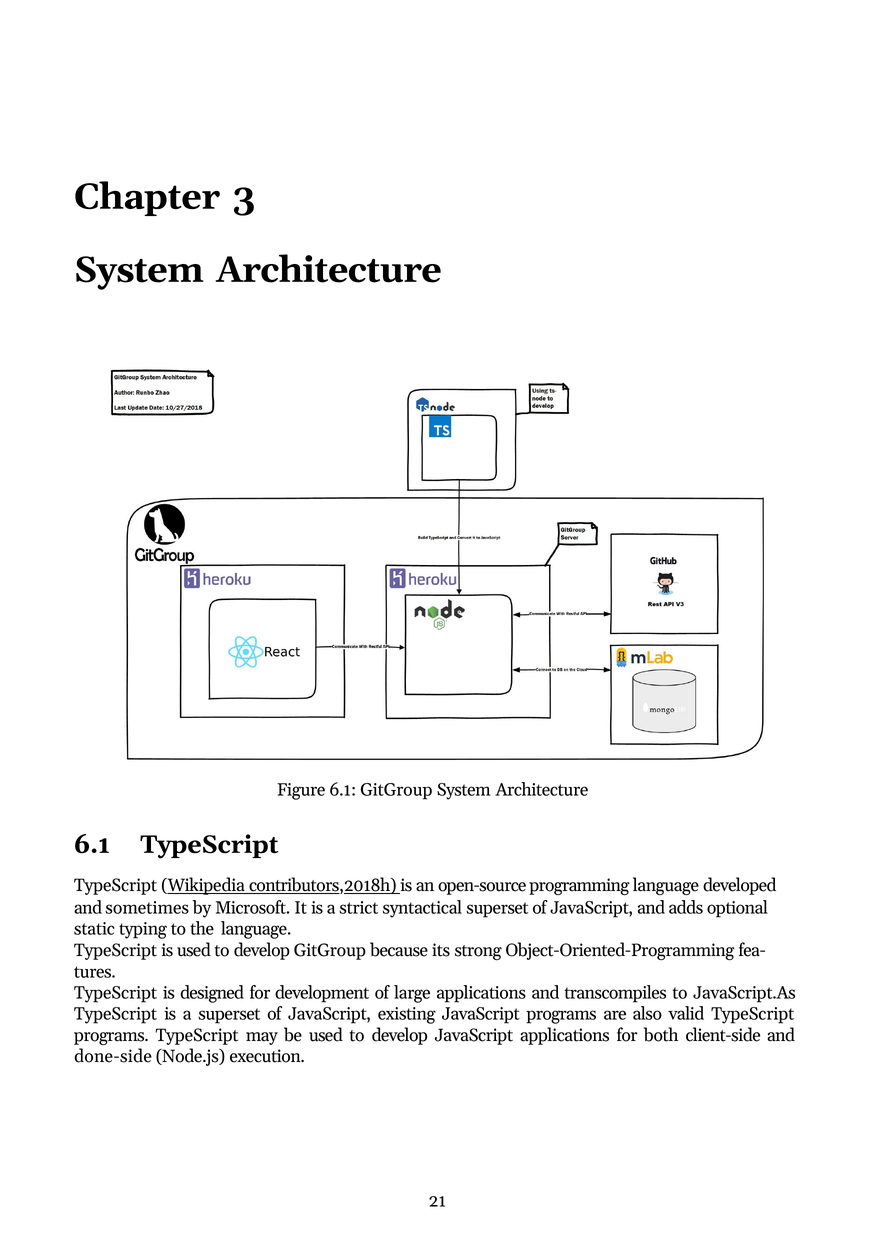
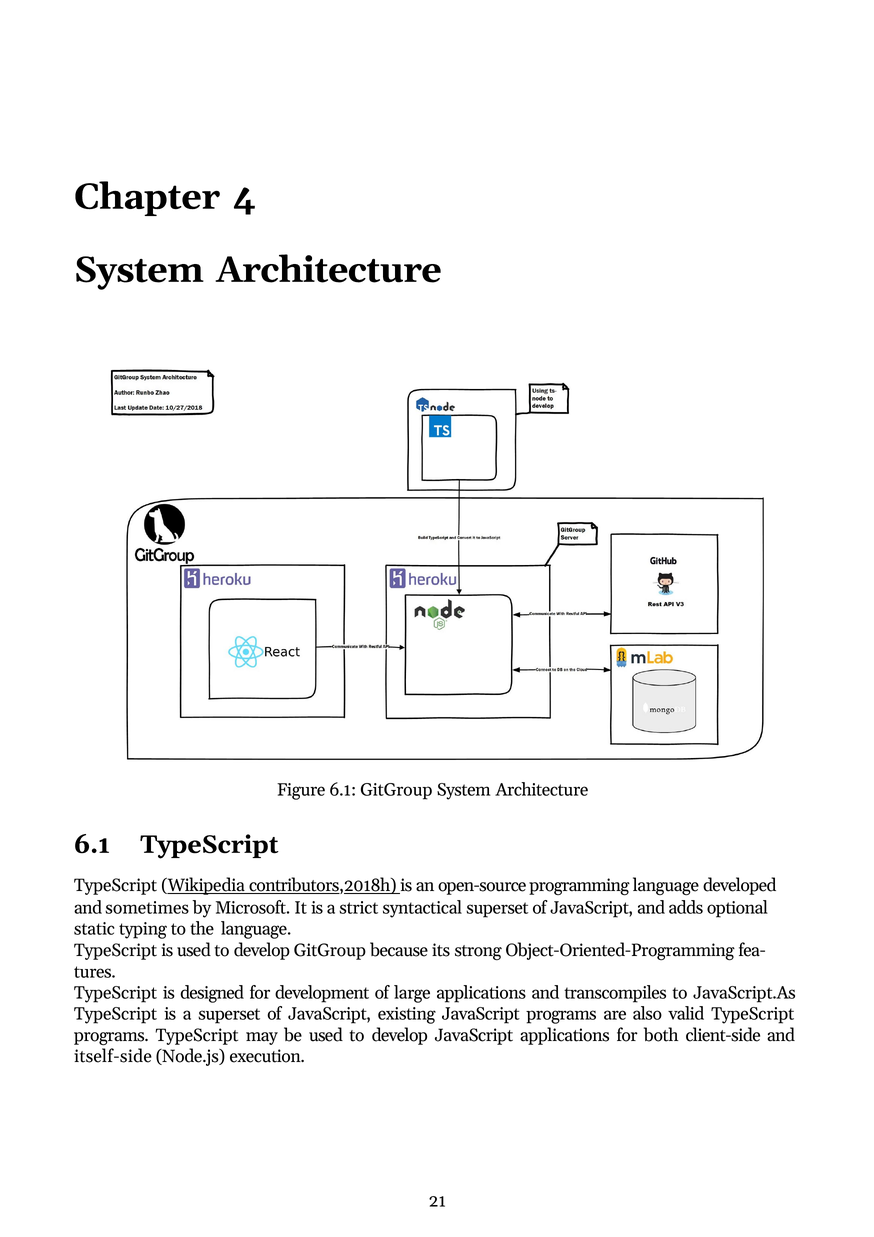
3: 3 -> 4
done-side: done-side -> itself-side
